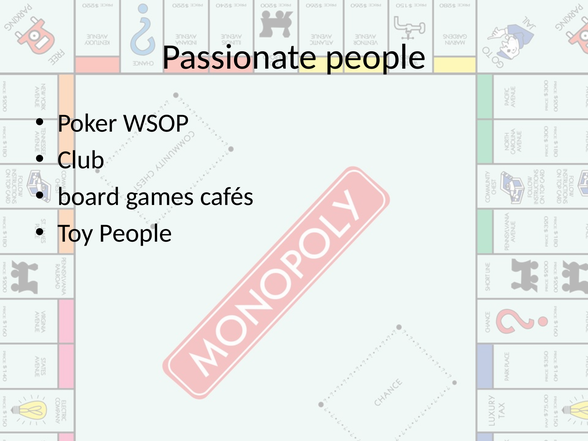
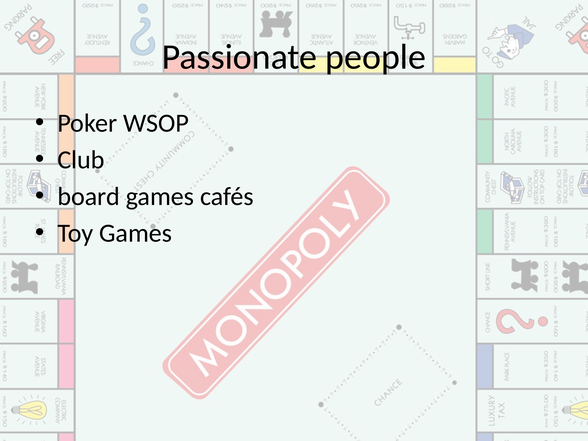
Toy People: People -> Games
